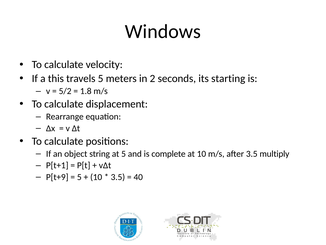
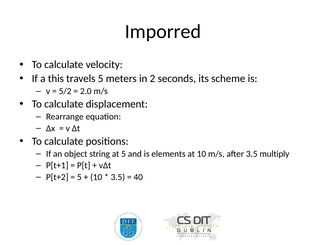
Windows: Windows -> Imporred
starting: starting -> scheme
1.8: 1.8 -> 2.0
complete: complete -> elements
P[t+9: P[t+9 -> P[t+2
